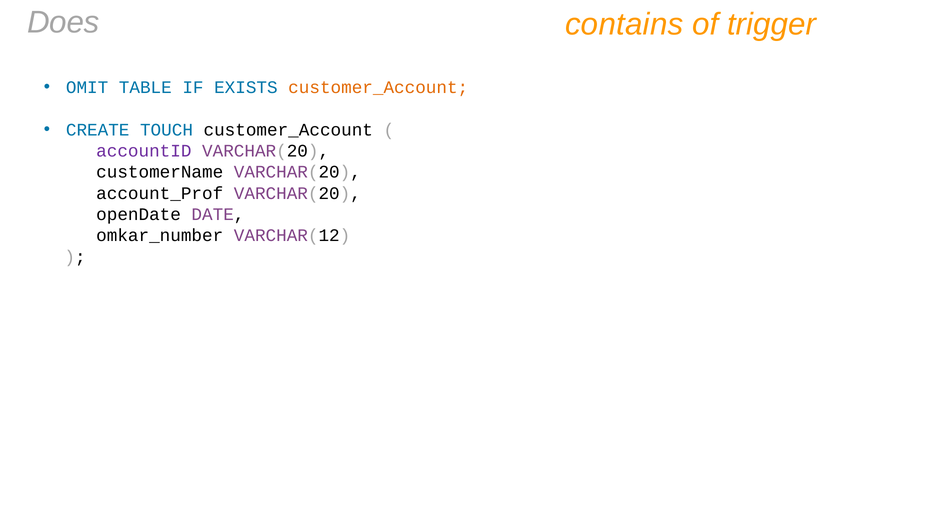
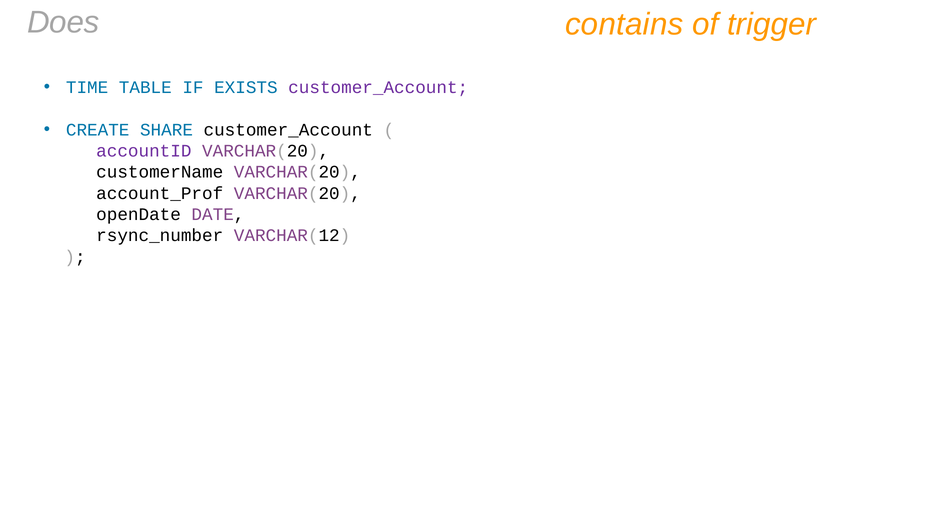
OMIT: OMIT -> TIME
customer_Account at (378, 88) colour: orange -> purple
TOUCH: TOUCH -> SHARE
omkar_number: omkar_number -> rsync_number
